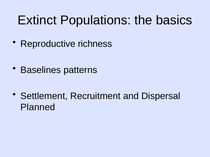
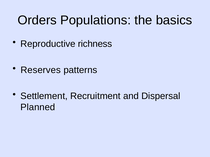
Extinct: Extinct -> Orders
Baselines: Baselines -> Reserves
